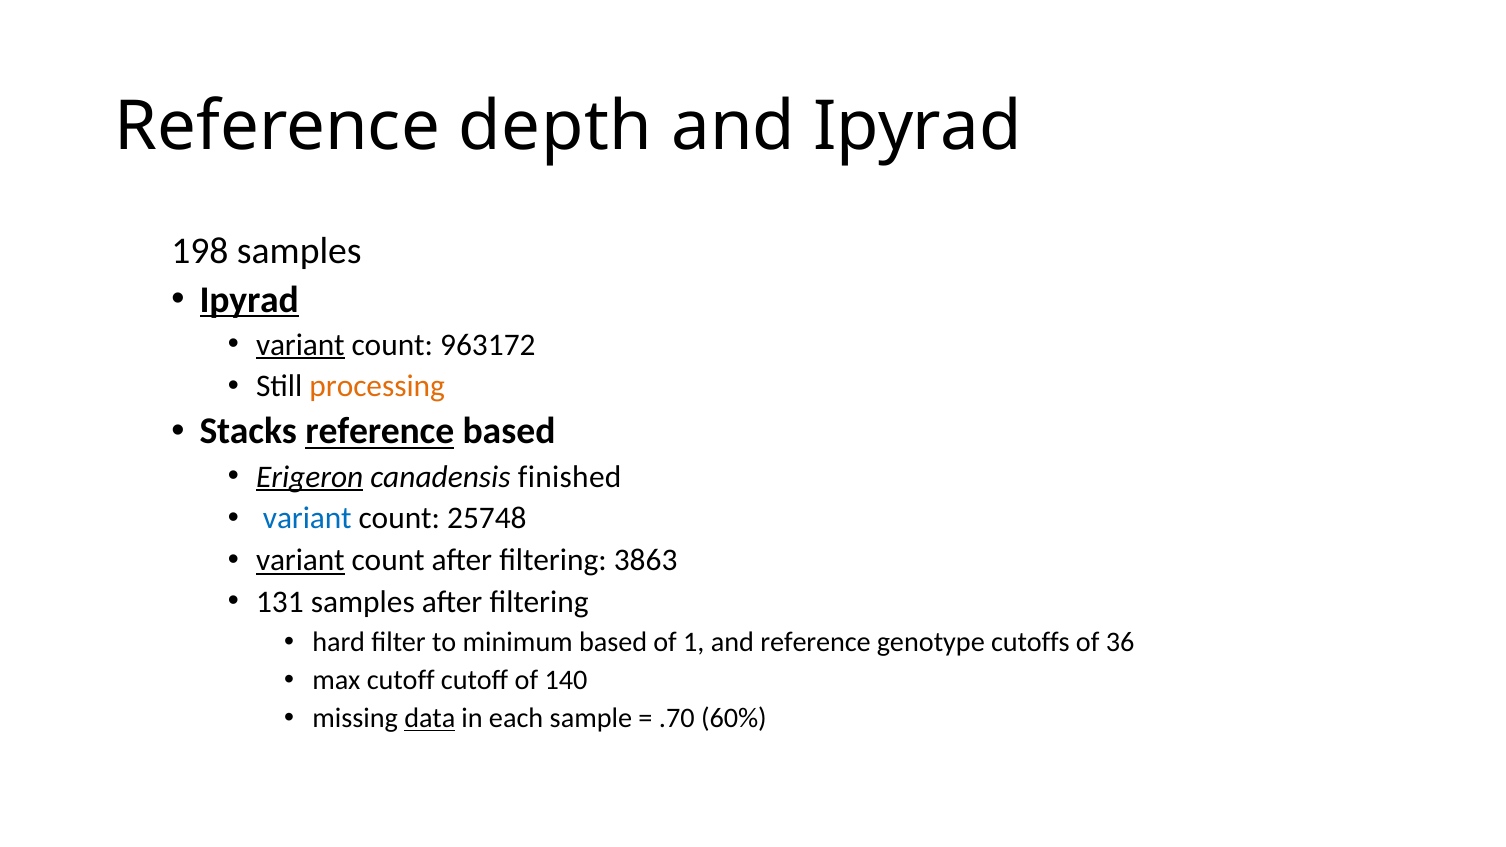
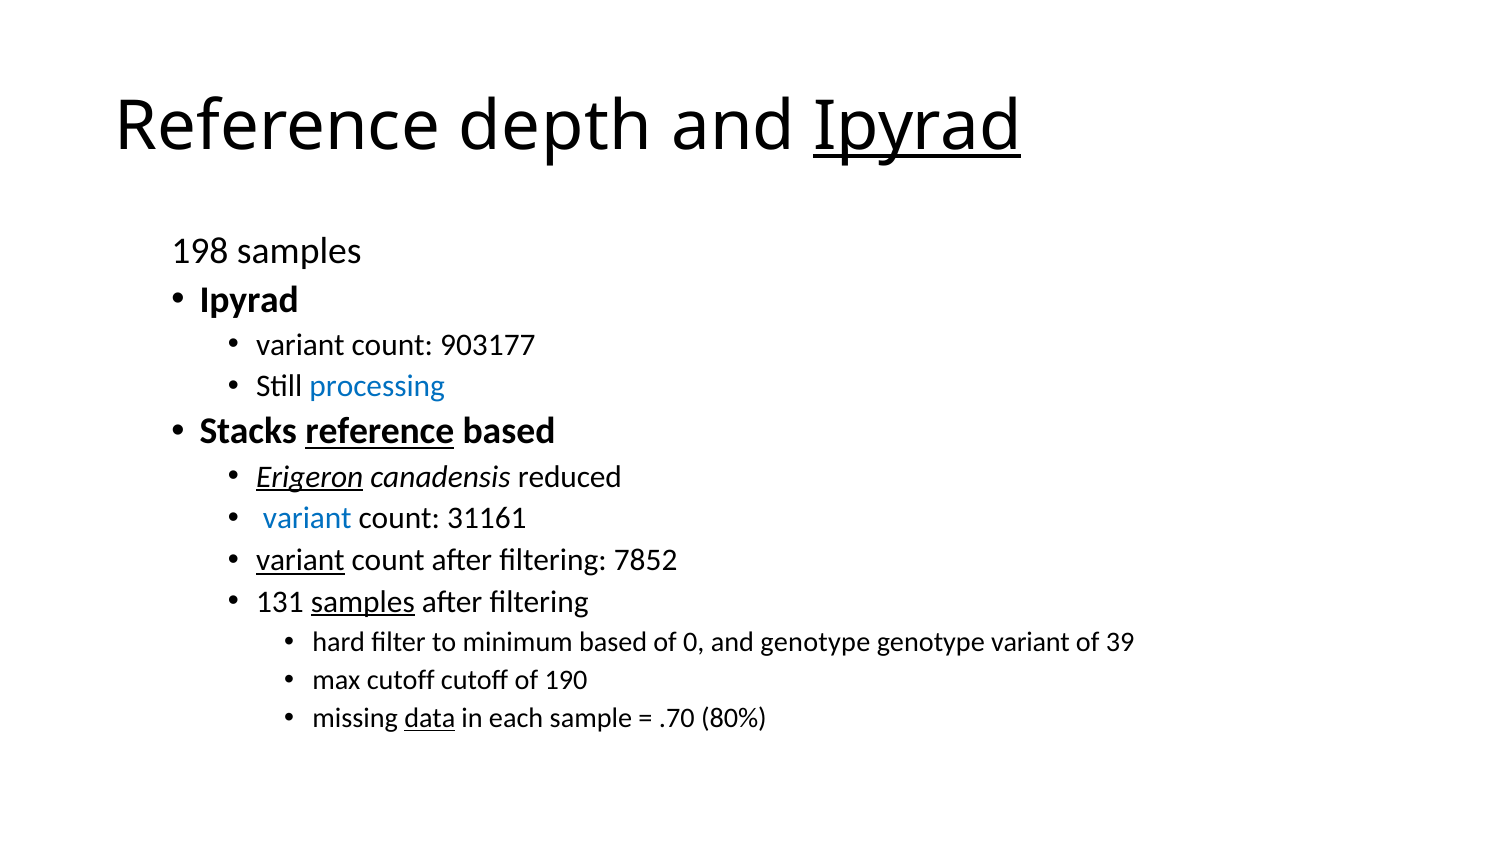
Ipyrad at (917, 127) underline: none -> present
Ipyrad at (249, 300) underline: present -> none
variant at (300, 345) underline: present -> none
963172: 963172 -> 903177
processing colour: orange -> blue
finished: finished -> reduced
25748: 25748 -> 31161
3863: 3863 -> 7852
samples at (363, 602) underline: none -> present
1: 1 -> 0
and reference: reference -> genotype
genotype cutoffs: cutoffs -> variant
36: 36 -> 39
140: 140 -> 190
60%: 60% -> 80%
